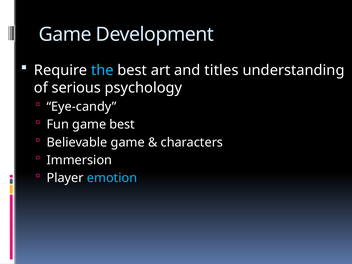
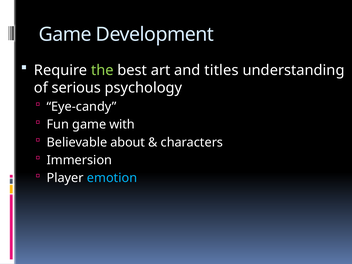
the colour: light blue -> light green
game best: best -> with
Believable game: game -> about
